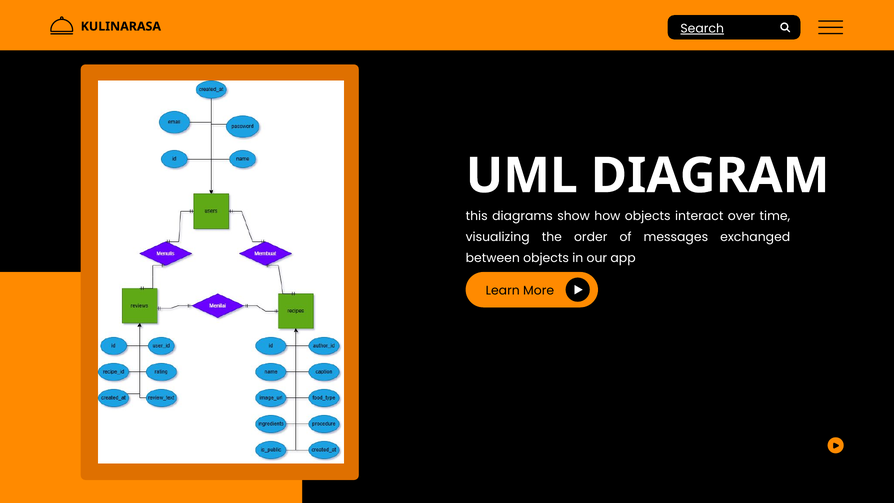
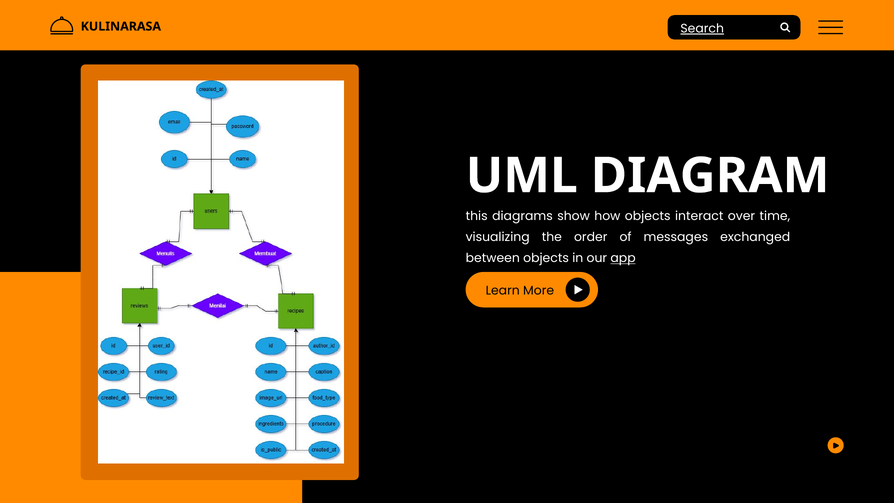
app underline: none -> present
